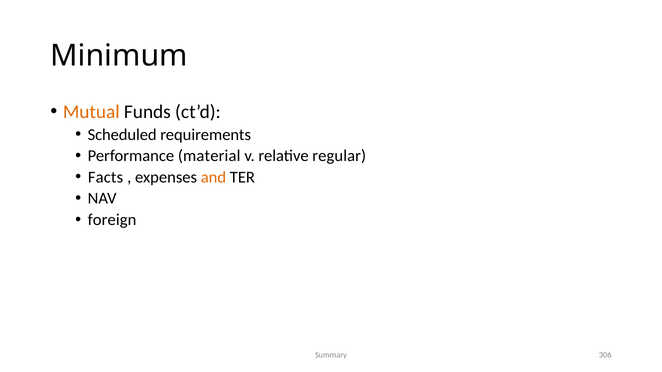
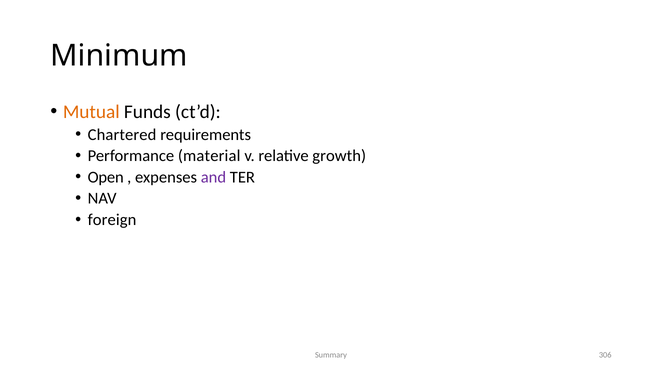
Scheduled: Scheduled -> Chartered
regular: regular -> growth
Facts: Facts -> Open
and colour: orange -> purple
